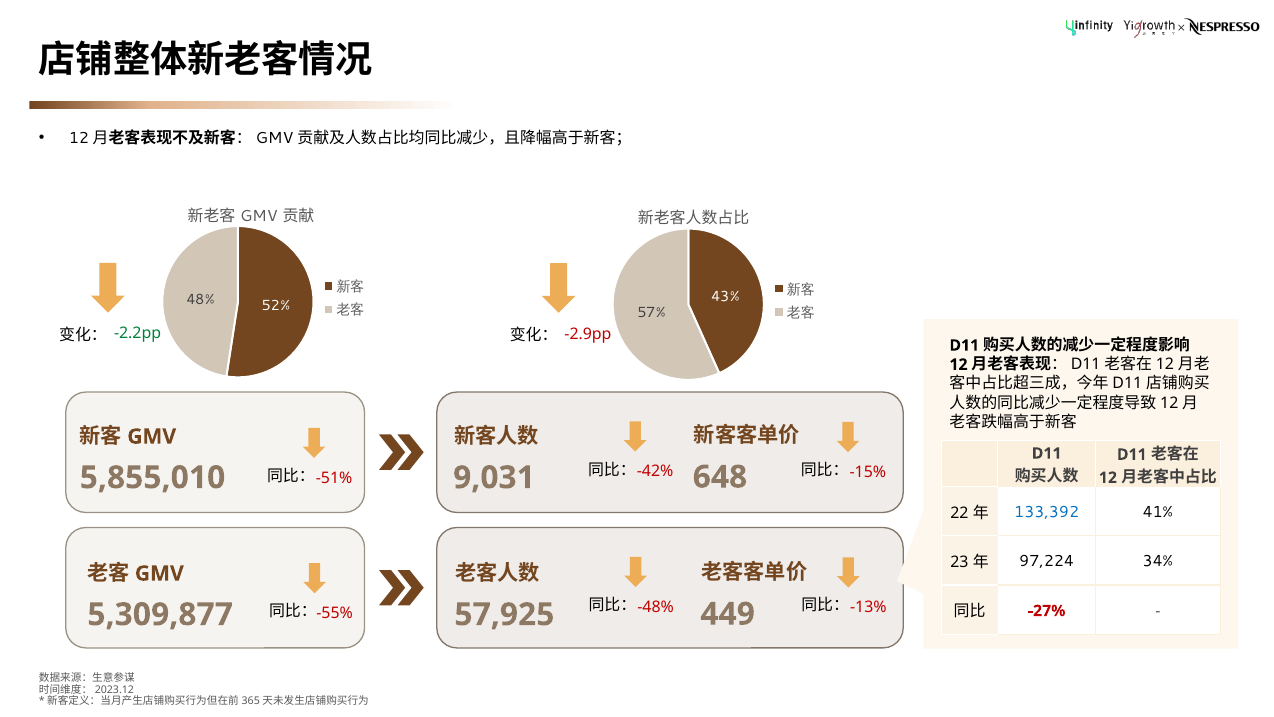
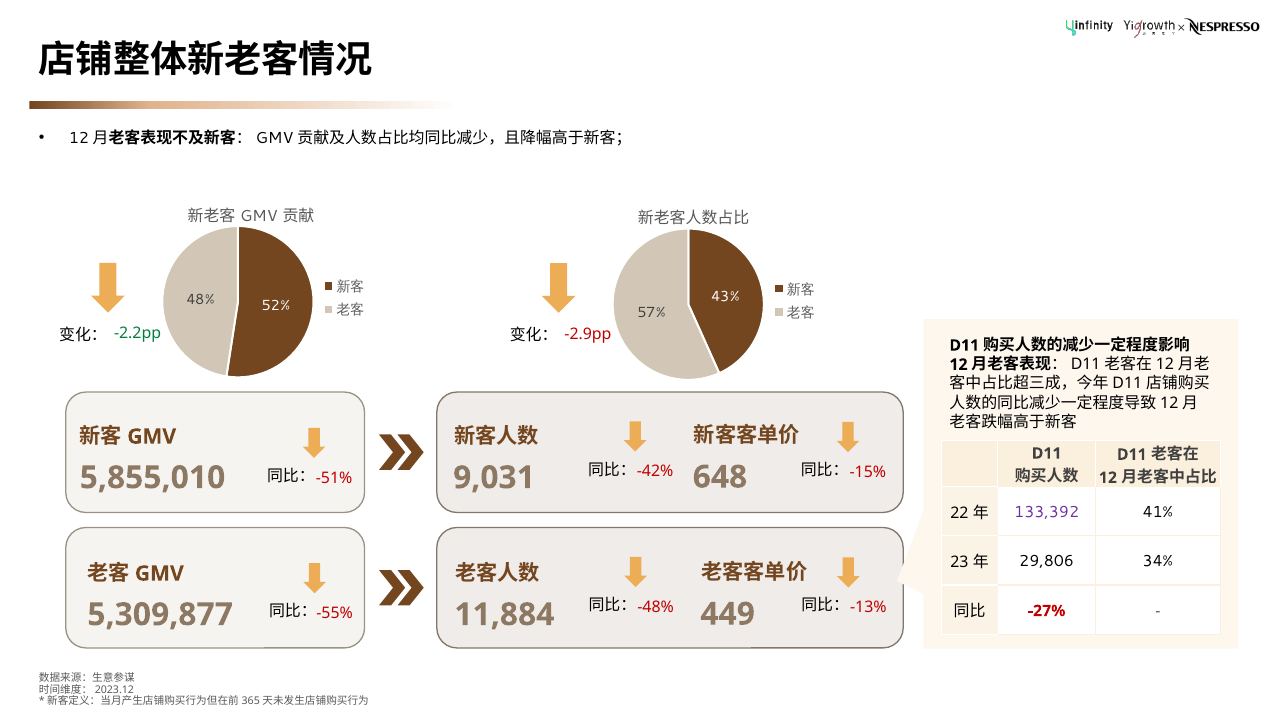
133,392 colour: blue -> purple
97,224: 97,224 -> 29,806
57,925: 57,925 -> 11,884
